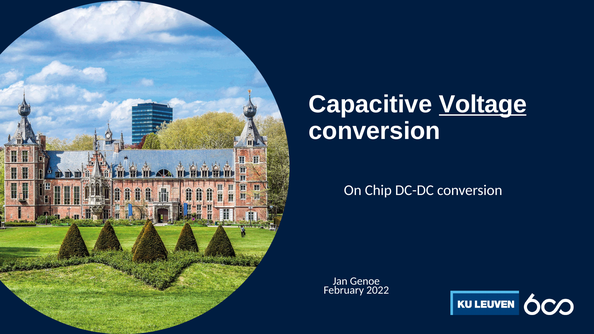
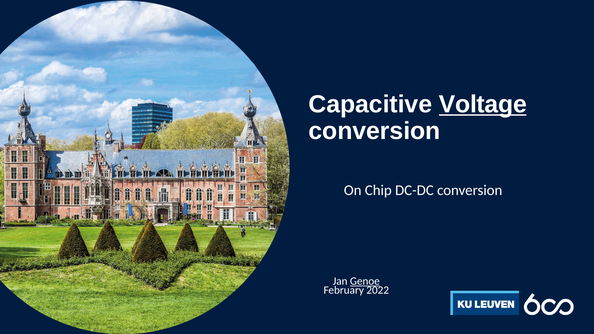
Genoe underline: none -> present
